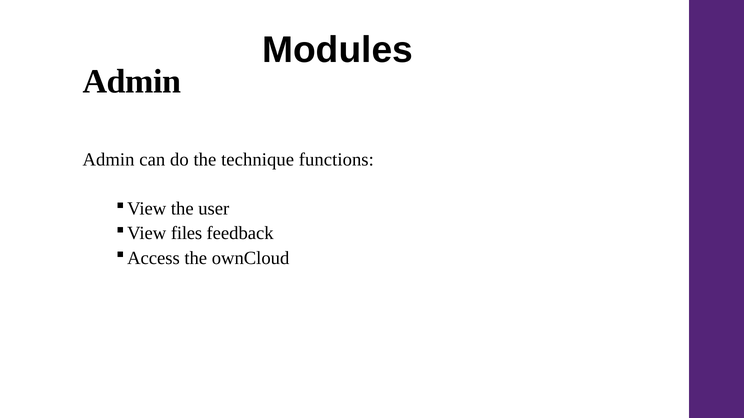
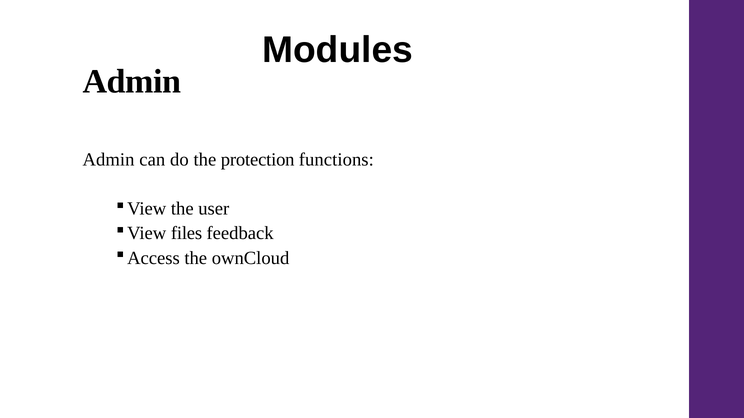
technique: technique -> protection
